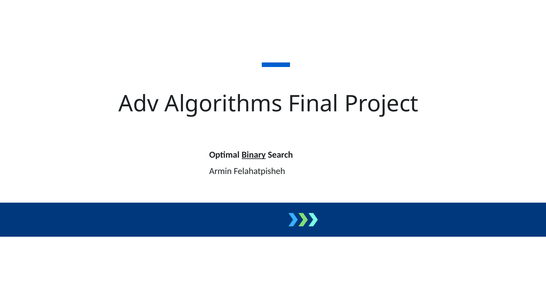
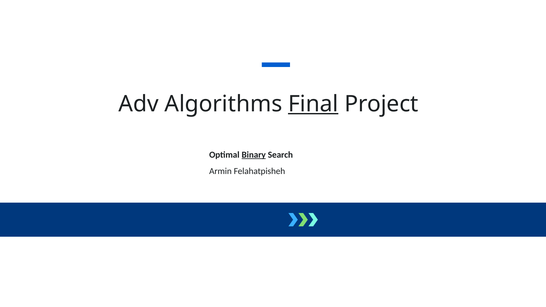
Final underline: none -> present
